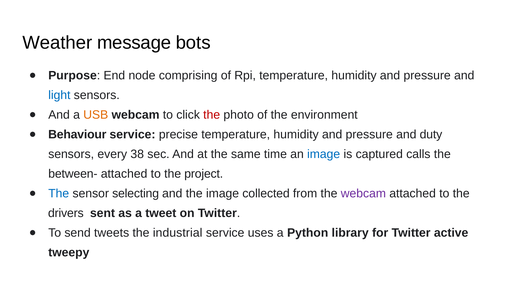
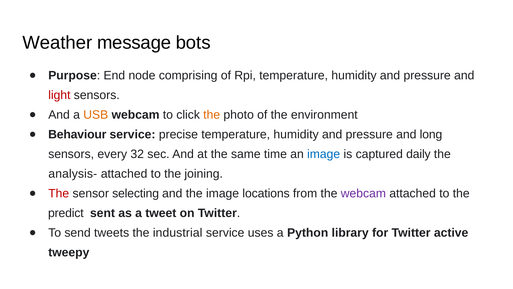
light colour: blue -> red
the at (212, 115) colour: red -> orange
duty: duty -> long
38: 38 -> 32
calls: calls -> daily
between-: between- -> analysis-
project: project -> joining
The at (59, 193) colour: blue -> red
collected: collected -> locations
drivers: drivers -> predict
